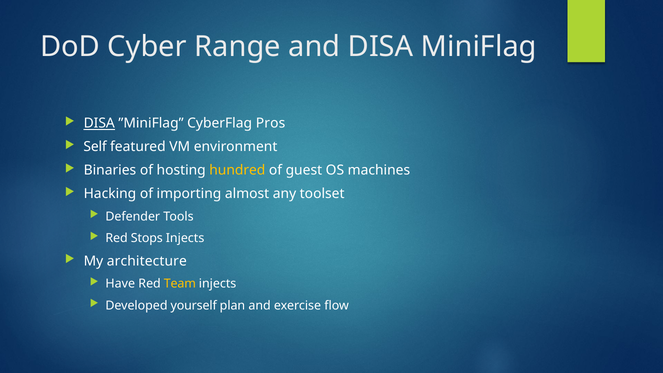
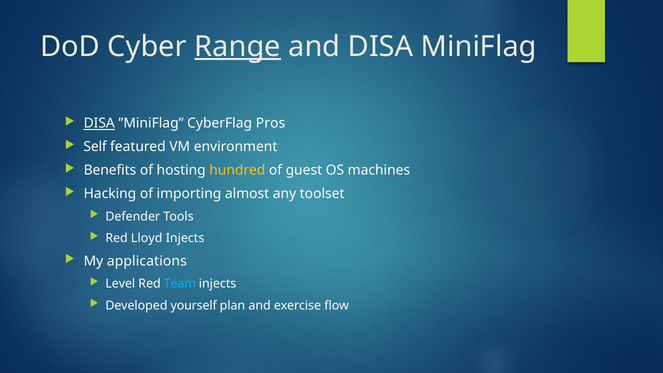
Range underline: none -> present
Binaries: Binaries -> Benefits
Stops: Stops -> Lloyd
architecture: architecture -> applications
Have: Have -> Level
Team colour: yellow -> light blue
